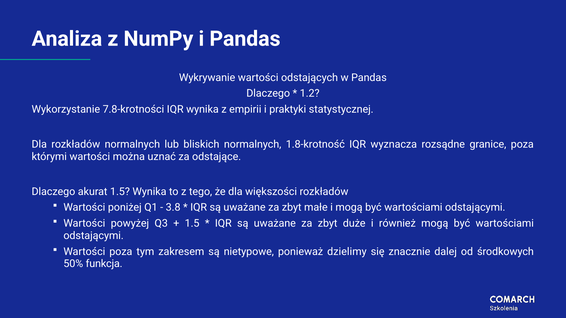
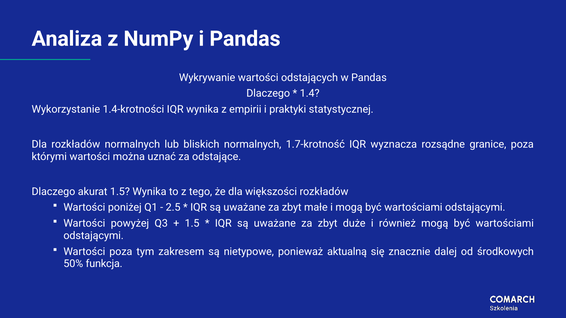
1.2: 1.2 -> 1.4
7.8-krotności: 7.8-krotności -> 1.4-krotności
1.8-krotność: 1.8-krotność -> 1.7-krotność
3.8: 3.8 -> 2.5
dzielimy: dzielimy -> aktualną
